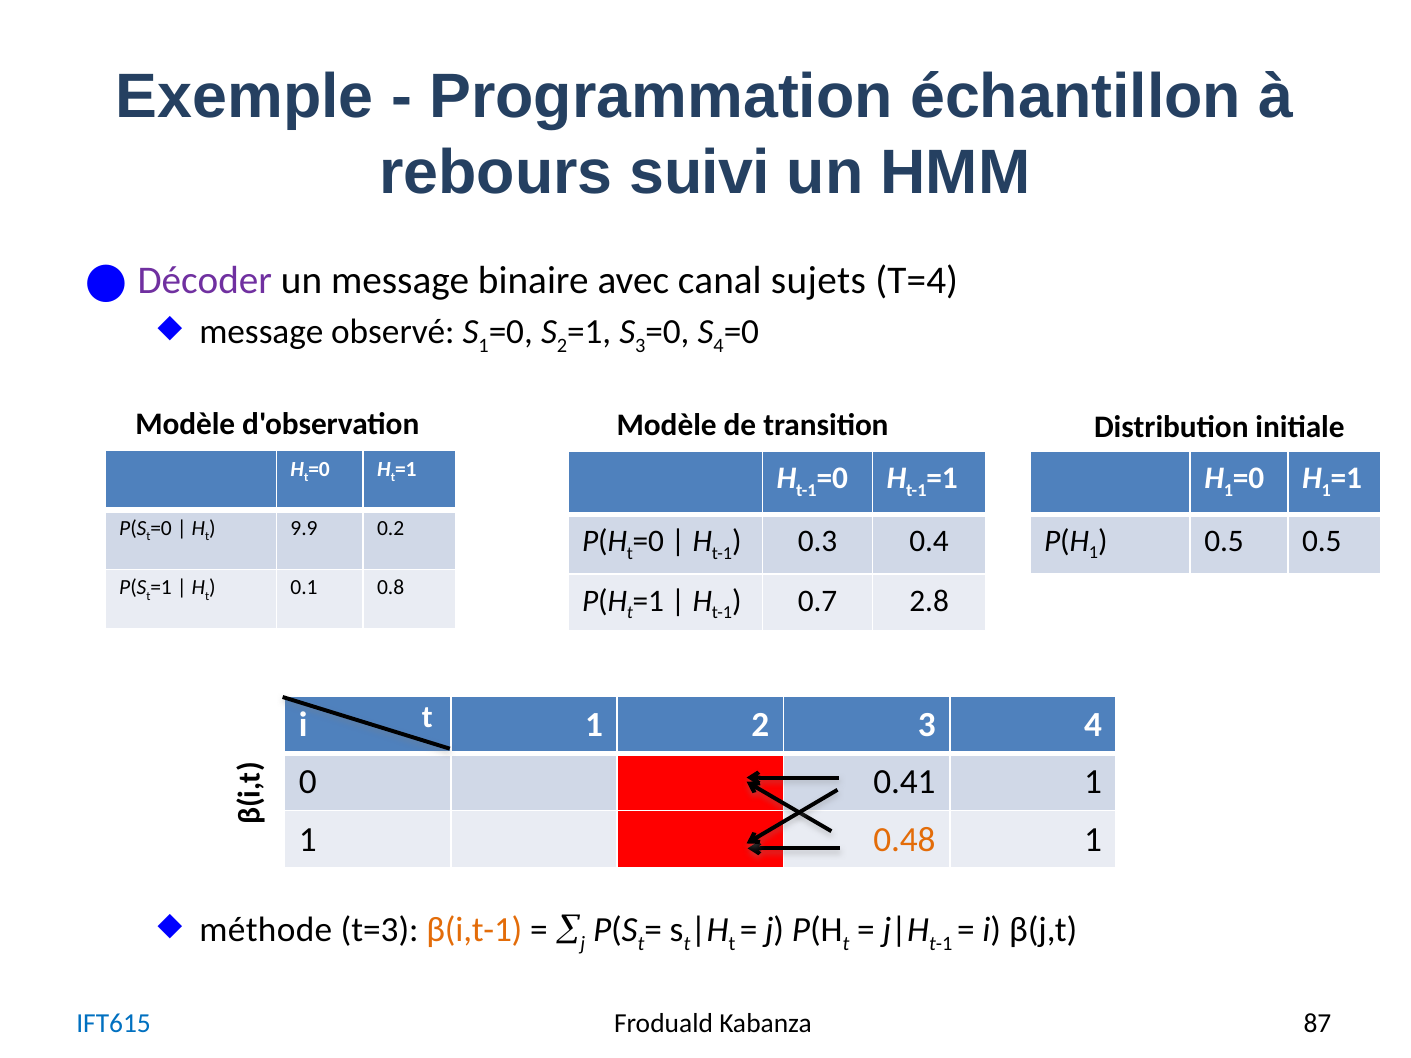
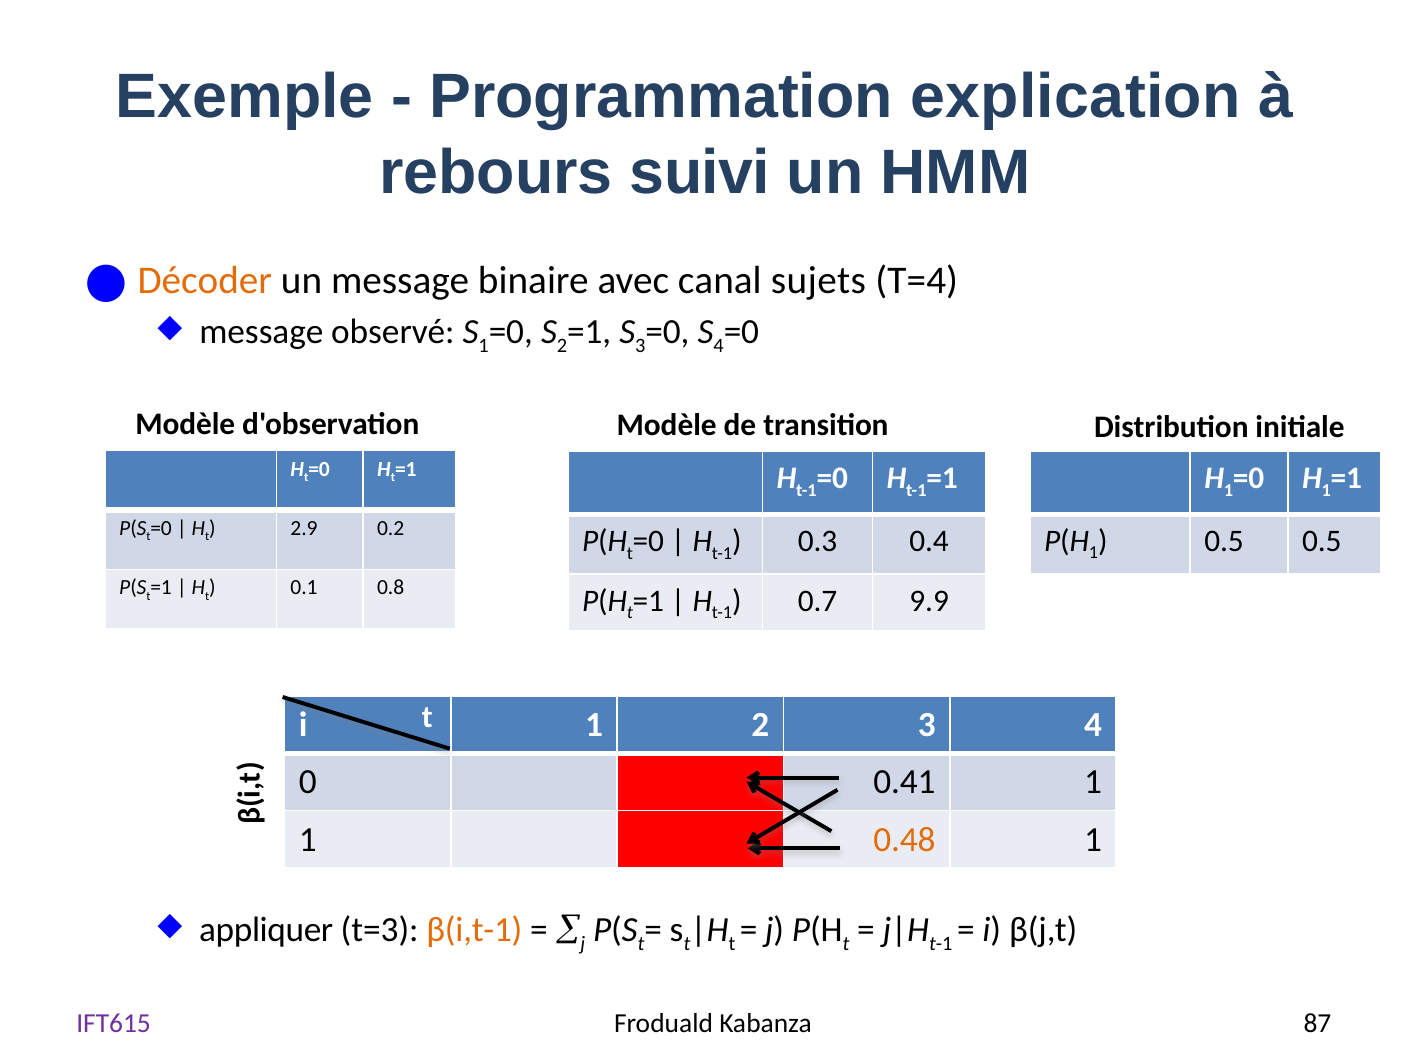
échantillon: échantillon -> explication
Décoder colour: purple -> orange
9.9: 9.9 -> 2.9
2.8: 2.8 -> 9.9
méthode: méthode -> appliquer
IFT615 colour: blue -> purple
